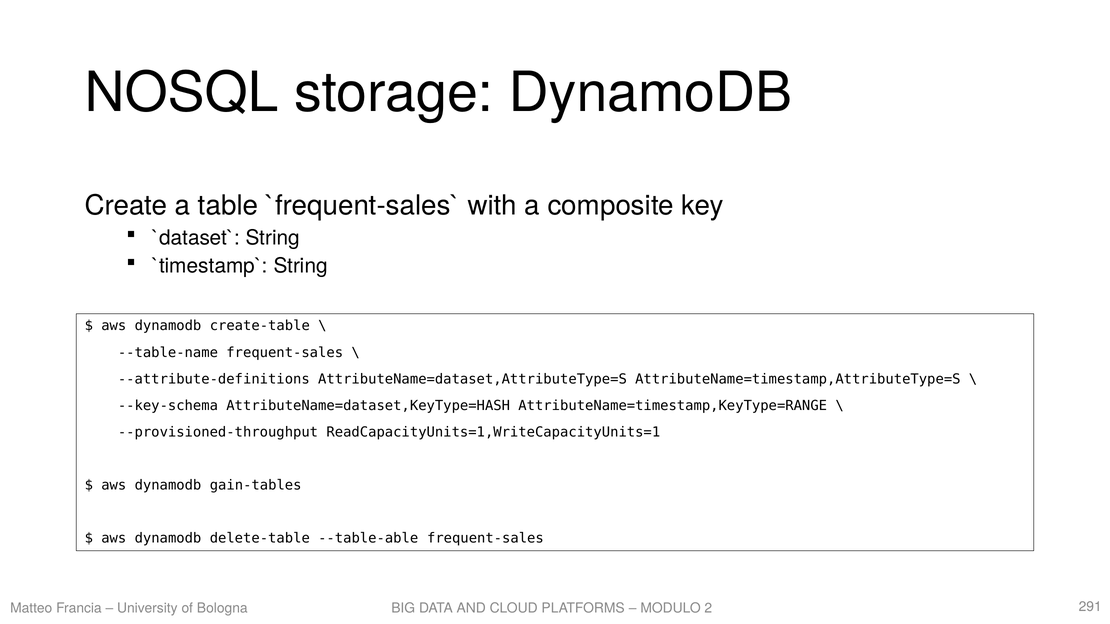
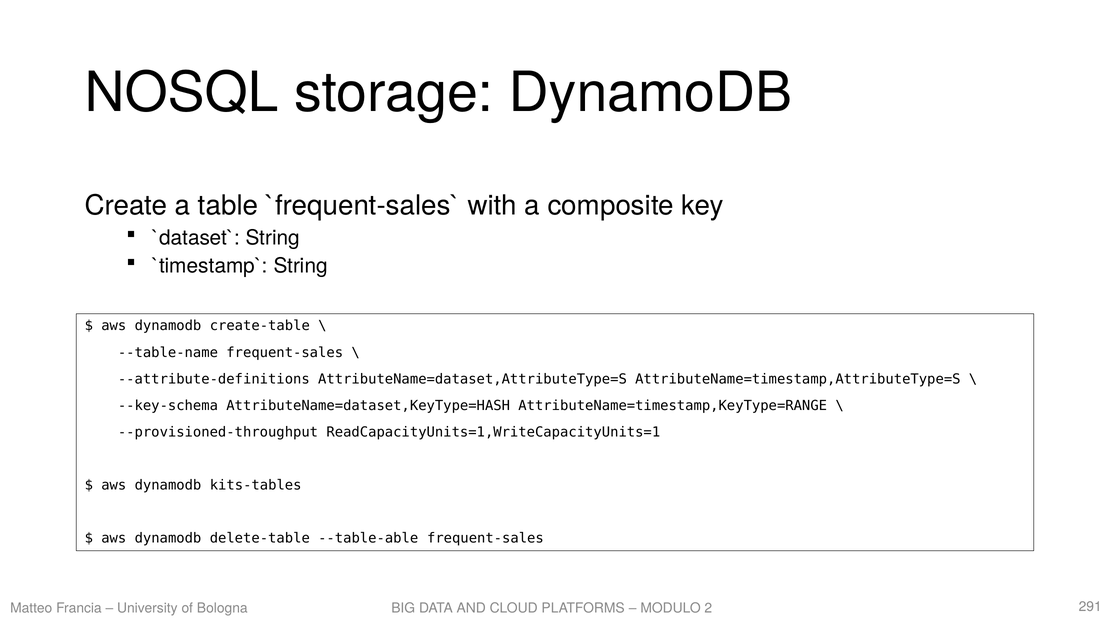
gain-tables: gain-tables -> kits-tables
